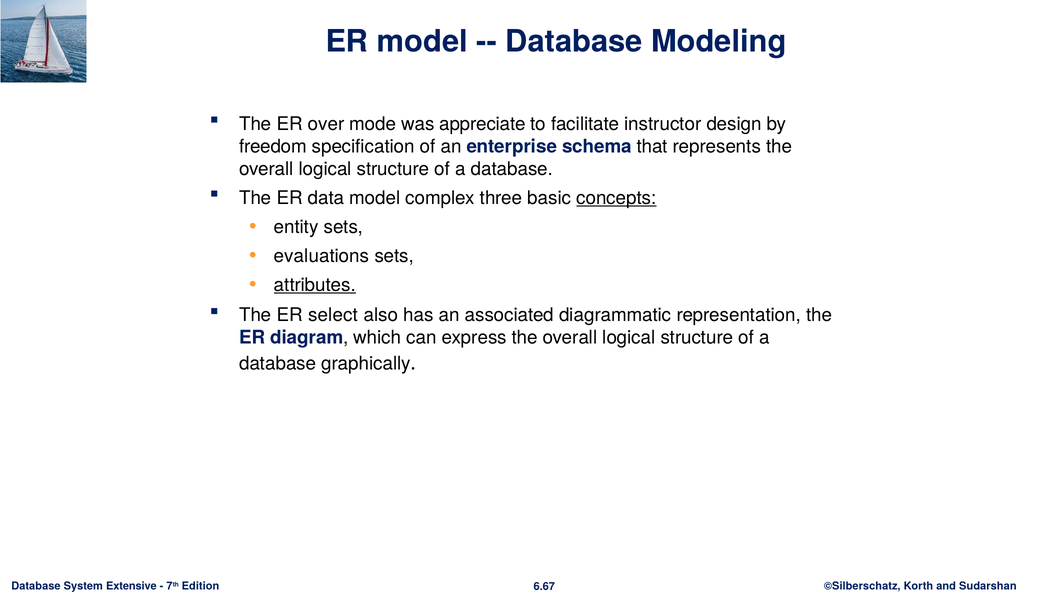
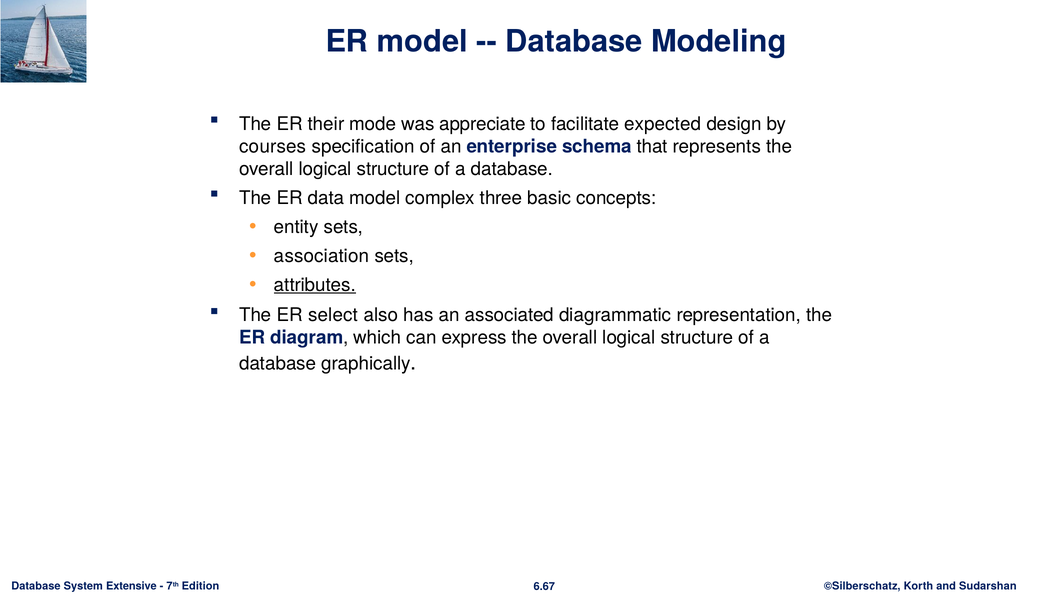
over: over -> their
instructor: instructor -> expected
freedom: freedom -> courses
concepts underline: present -> none
evaluations: evaluations -> association
